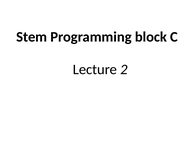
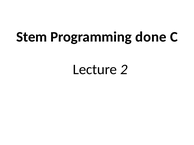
block: block -> done
